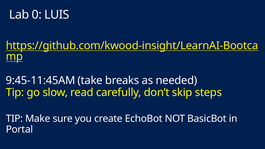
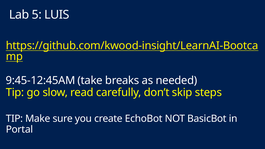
0: 0 -> 5
9:45-11:45AM: 9:45-11:45AM -> 9:45-12:45AM
